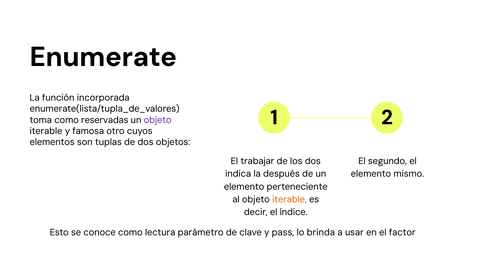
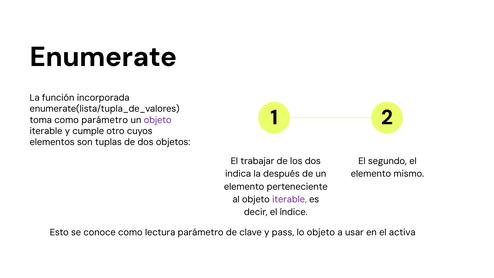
como reservadas: reservadas -> parámetro
famosa: famosa -> cumple
iterable at (289, 199) colour: orange -> purple
lo brinda: brinda -> objeto
factor: factor -> activa
